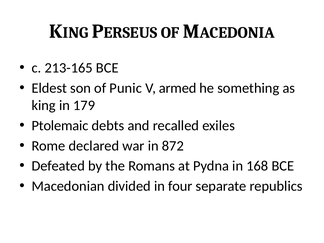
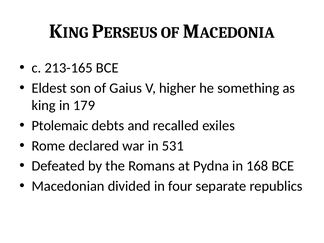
Punic: Punic -> Gaius
armed: armed -> higher
872: 872 -> 531
